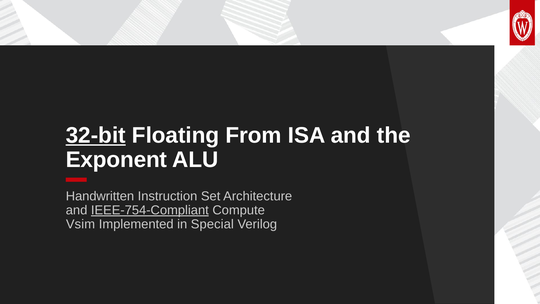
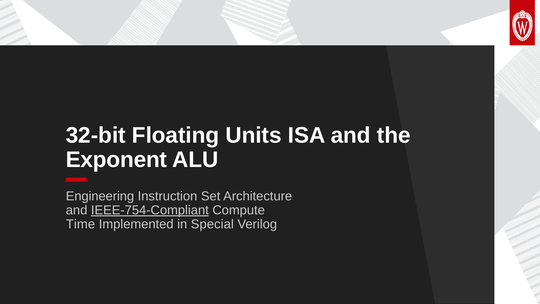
32-bit underline: present -> none
From: From -> Units
Handwritten: Handwritten -> Engineering
Vsim: Vsim -> Time
